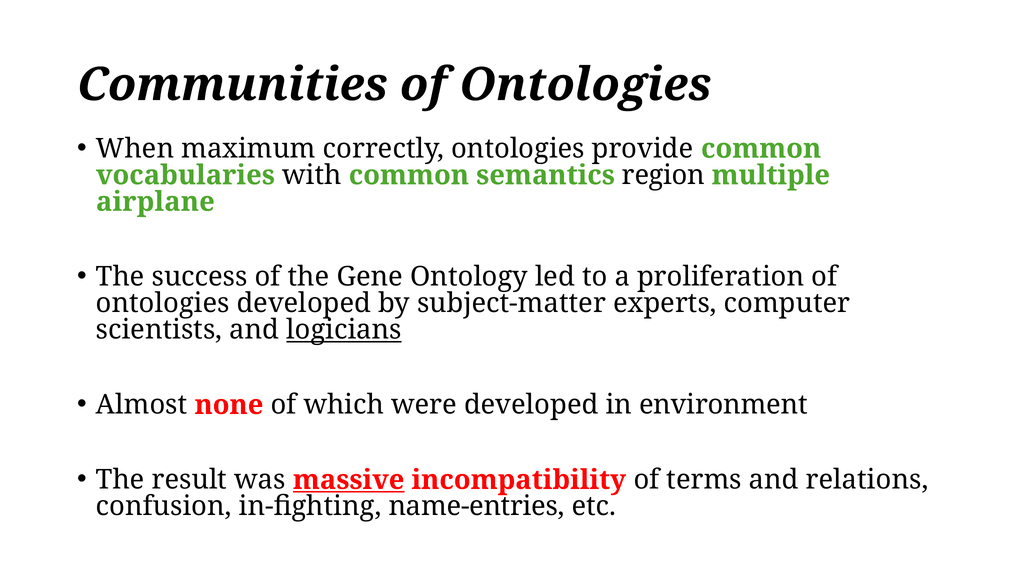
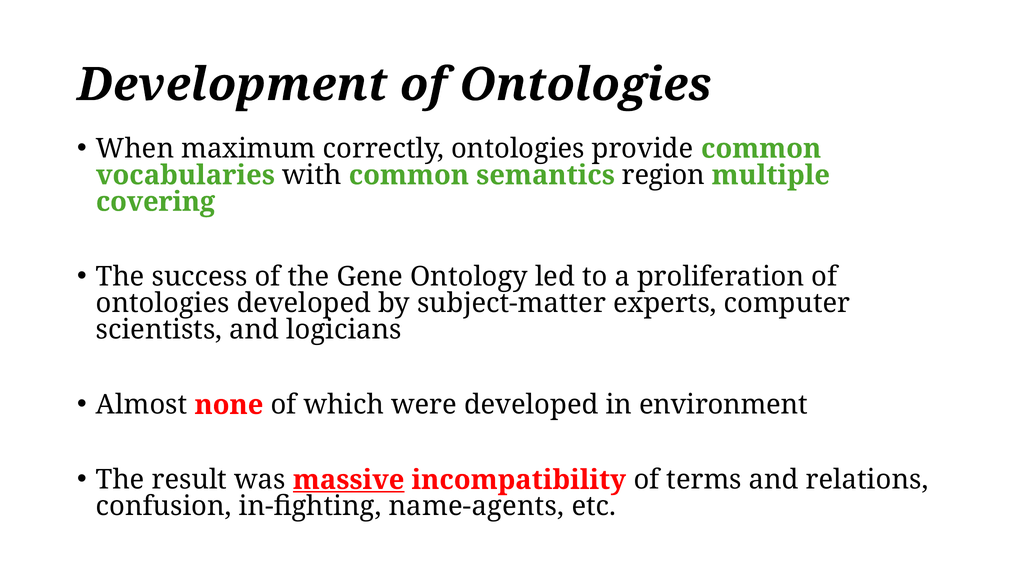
Communities: Communities -> Development
airplane: airplane -> covering
logicians underline: present -> none
name-entries: name-entries -> name-agents
